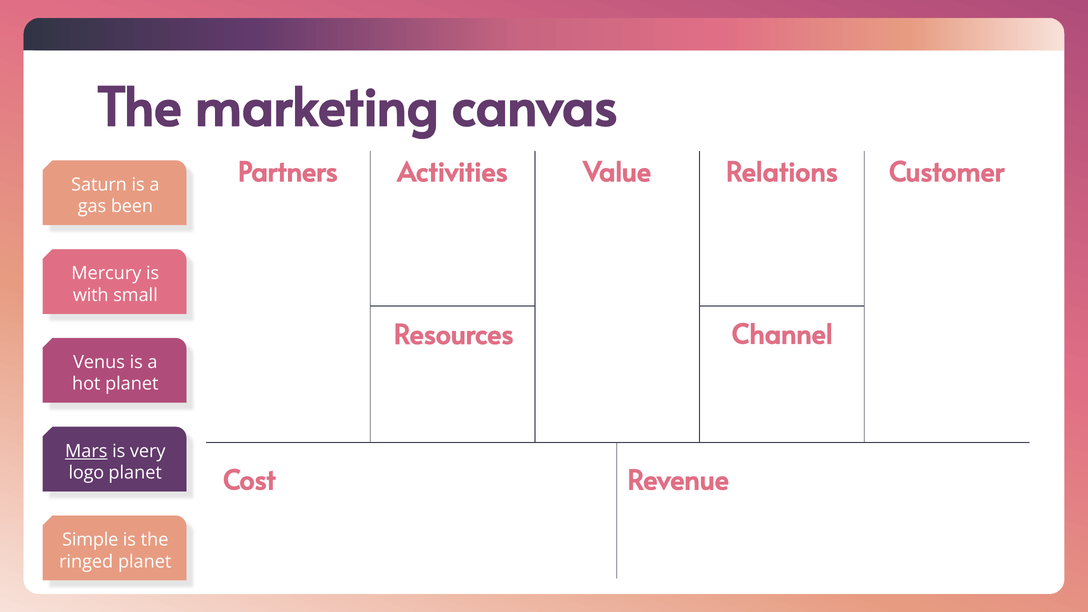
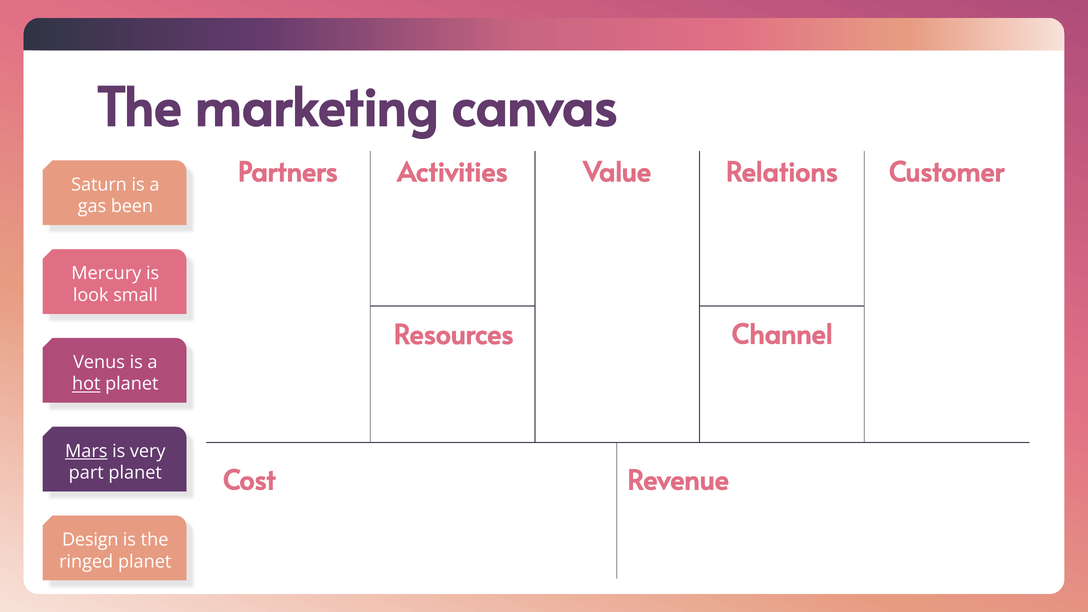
with: with -> look
hot underline: none -> present
logo: logo -> part
Simple: Simple -> Design
